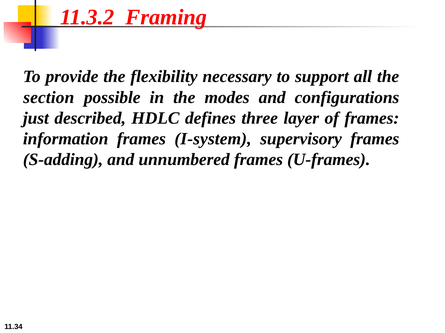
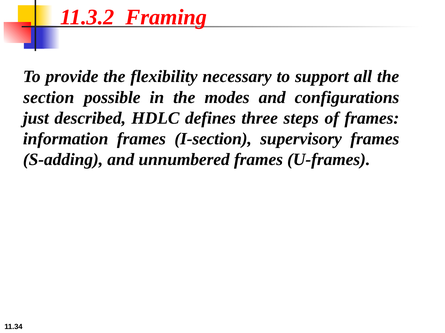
layer: layer -> steps
I-system: I-system -> I-section
